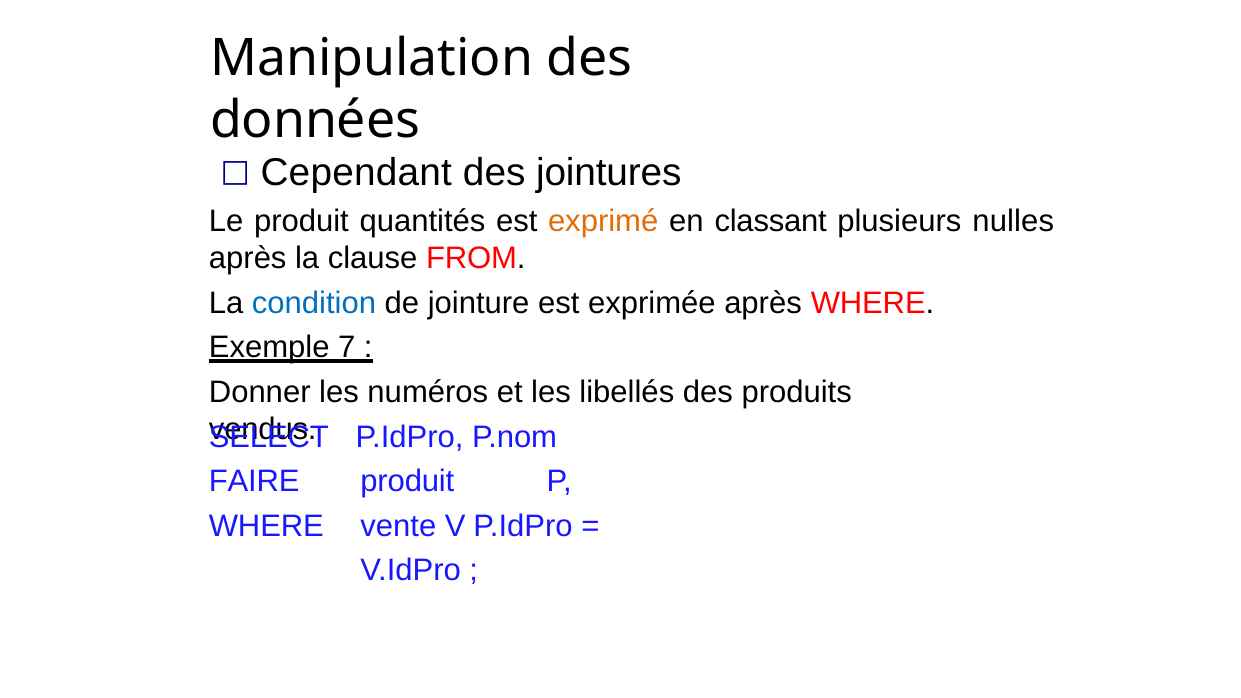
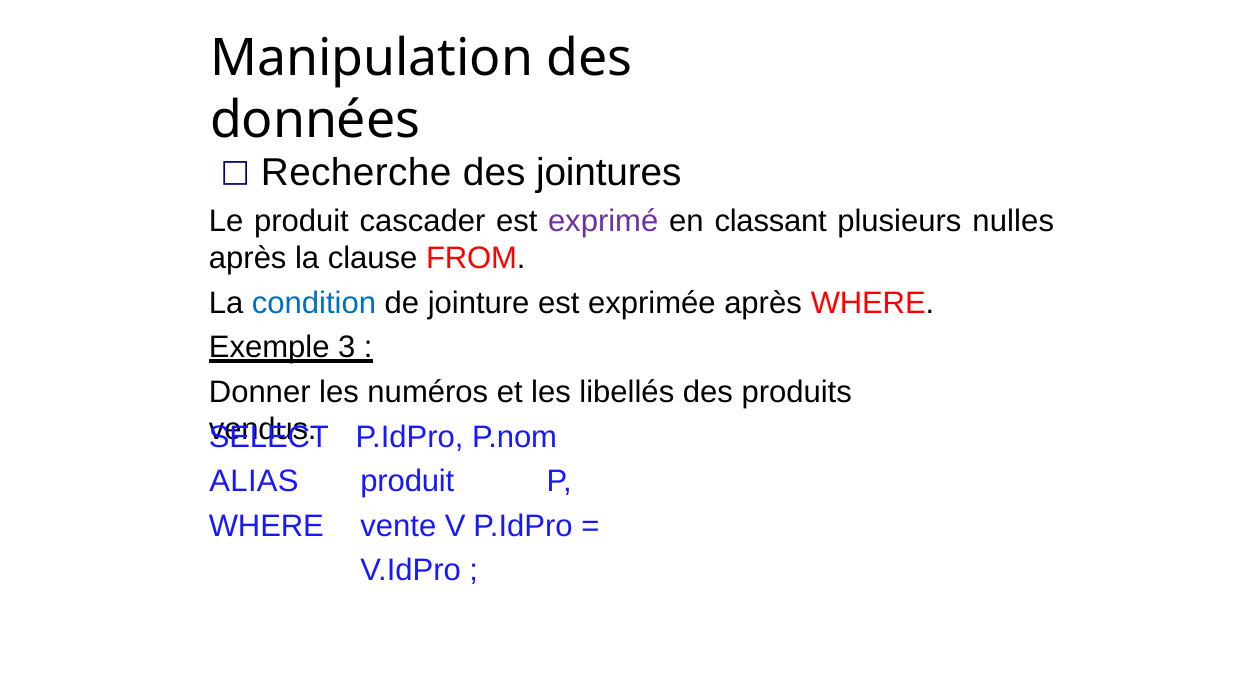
Cependant: Cependant -> Recherche
quantités: quantités -> cascader
exprimé colour: orange -> purple
7: 7 -> 3
FAIRE: FAIRE -> ALIAS
